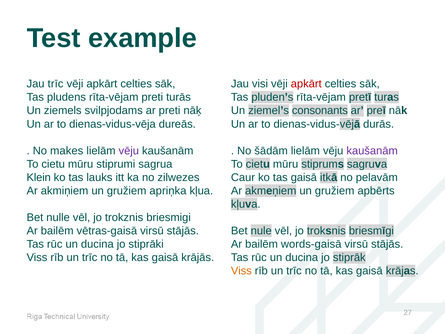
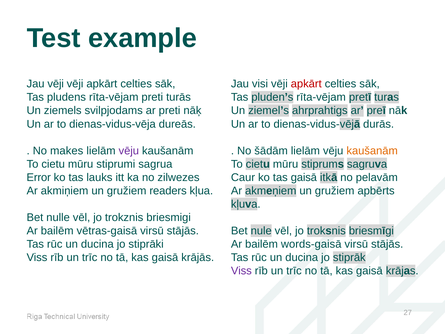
Jau trīc: trīc -> vēji
consonants: consonants -> ahrprahtigs
kaušanām at (372, 151) colour: purple -> orange
Klein: Klein -> Error
apriņka: apriņka -> readers
Viss at (241, 271) colour: orange -> purple
